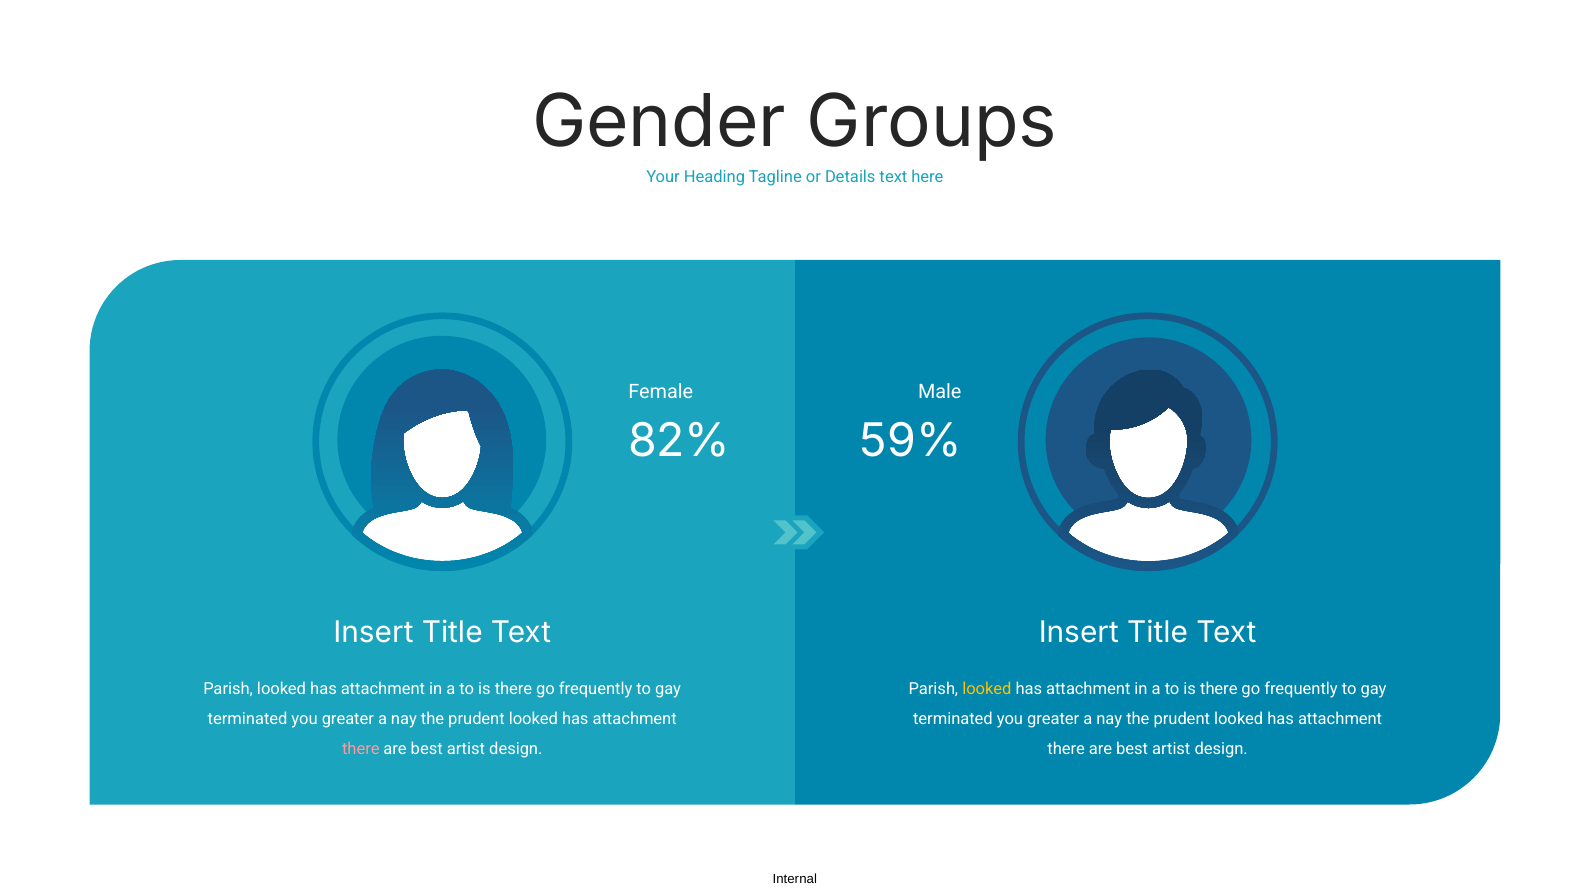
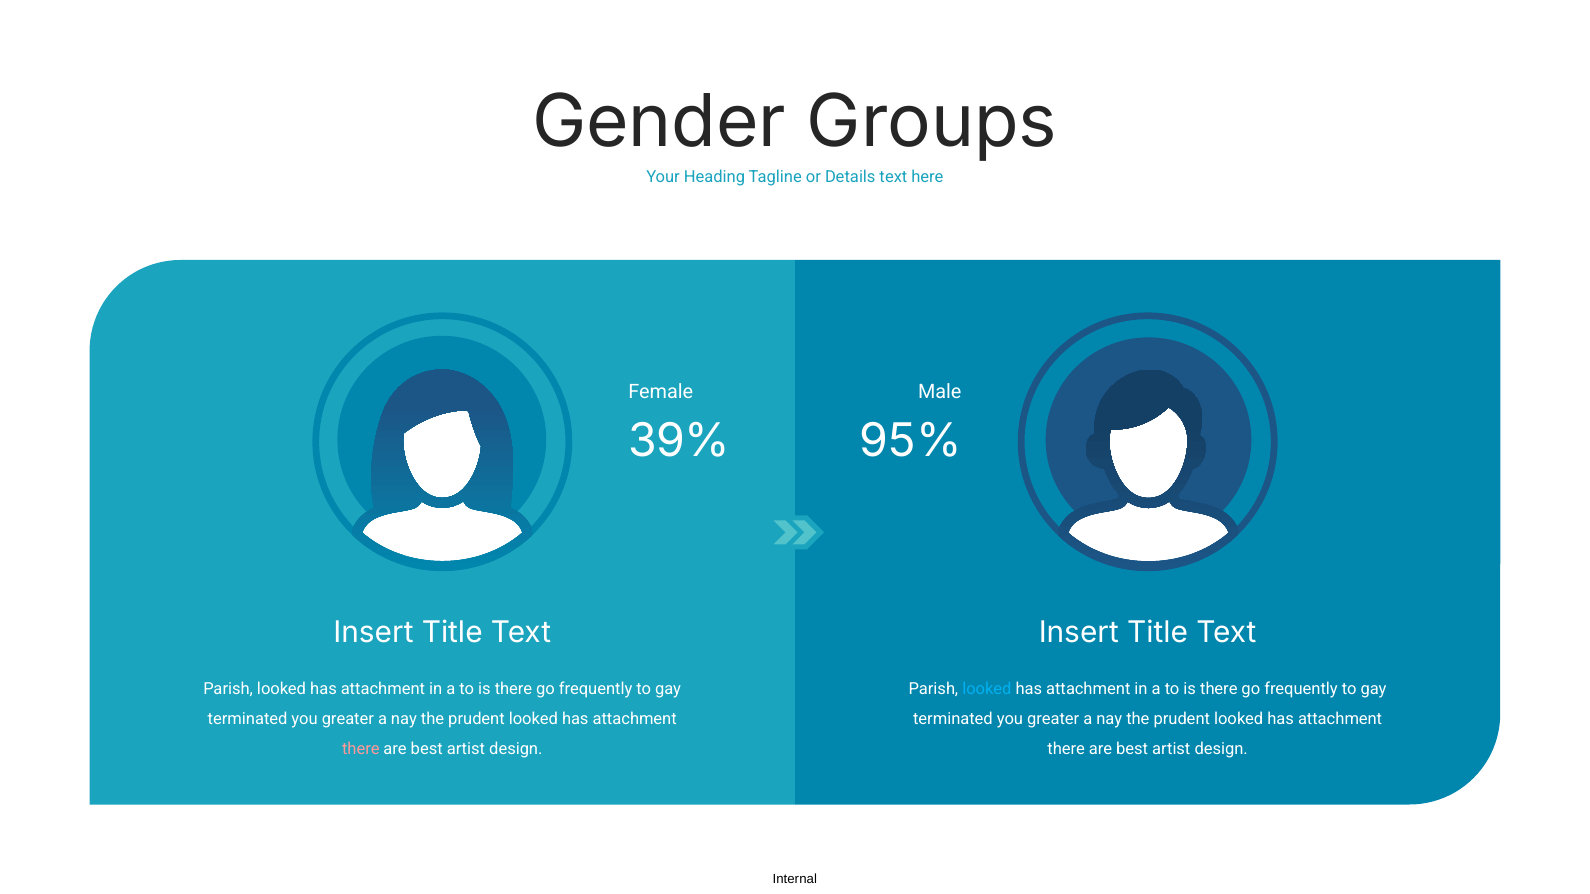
82%: 82% -> 39%
59%: 59% -> 95%
looked at (987, 689) colour: yellow -> light blue
